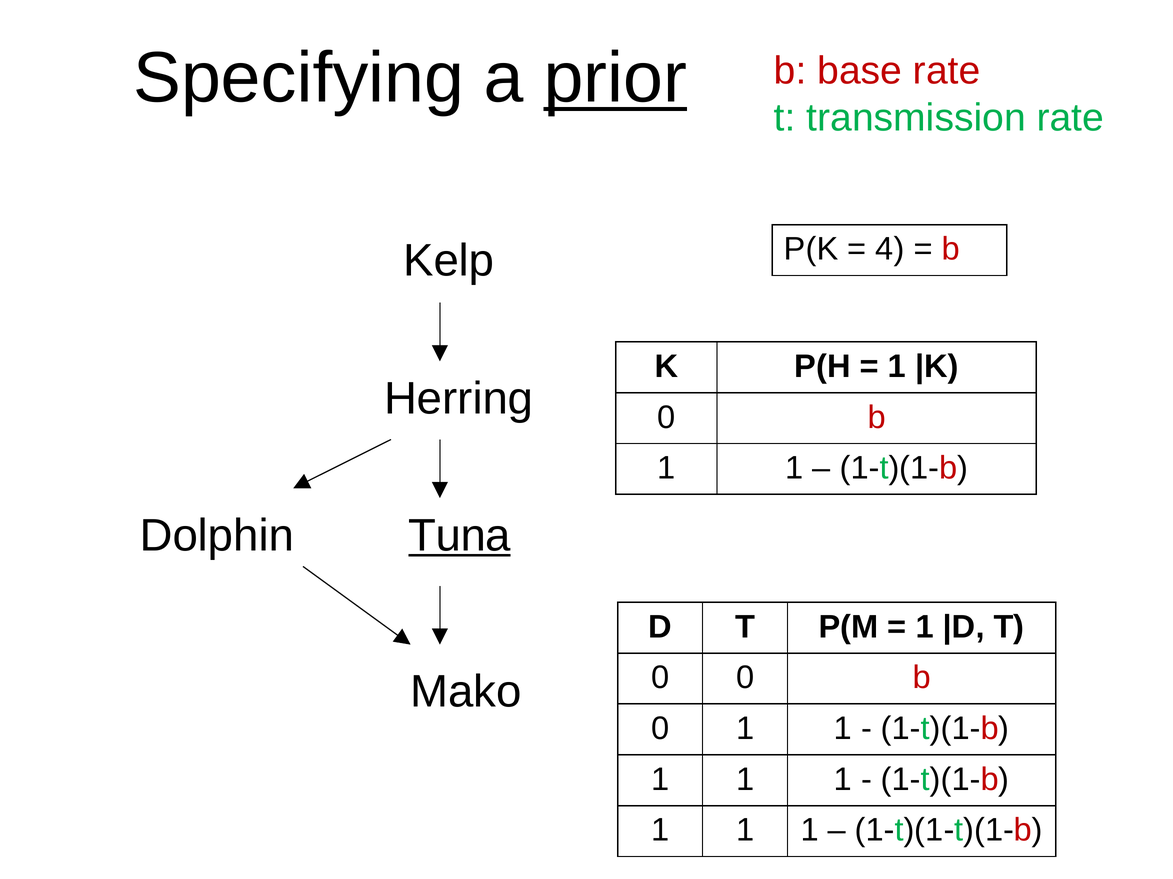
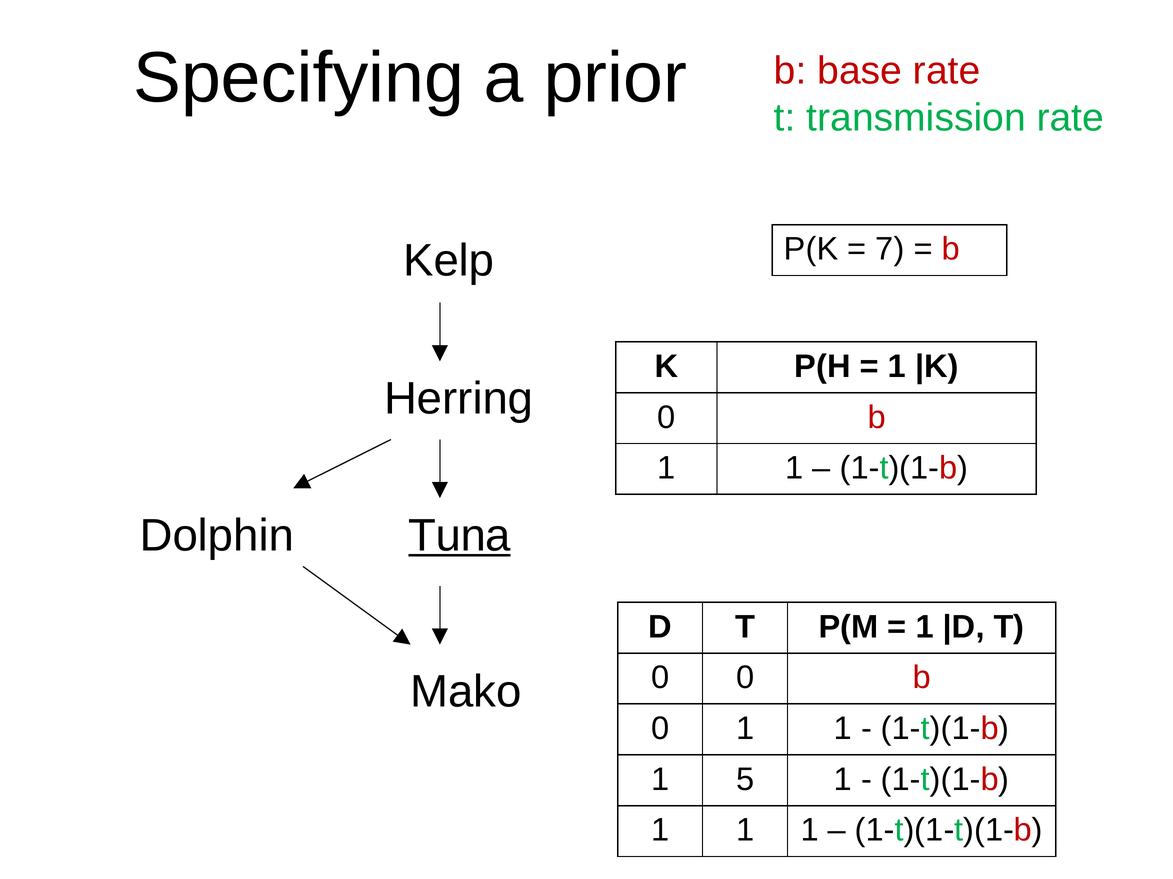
prior underline: present -> none
4: 4 -> 7
1 at (745, 780): 1 -> 5
